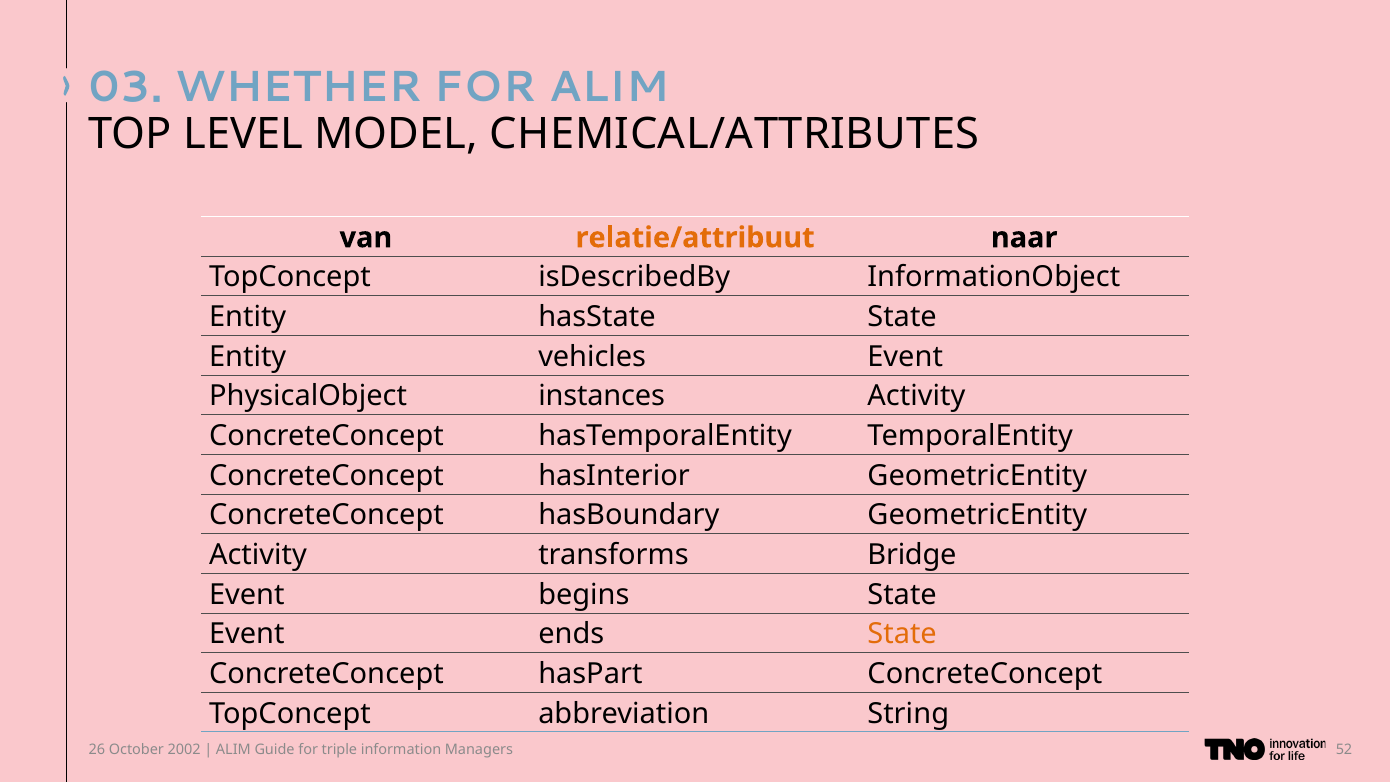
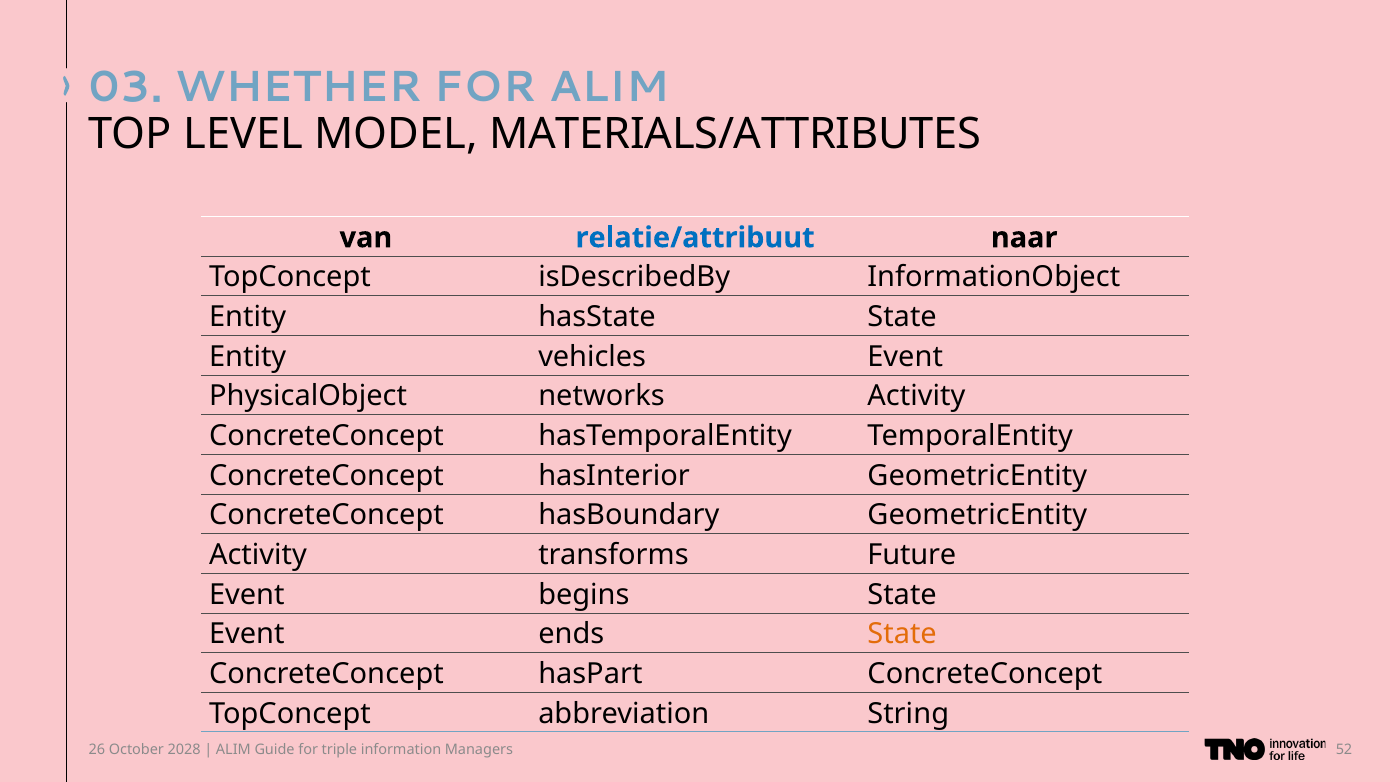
CHEMICAL/ATTRIBUTES: CHEMICAL/ATTRIBUTES -> MATERIALS/ATTRIBUTES
relatie/attribuut colour: orange -> blue
instances: instances -> networks
Bridge: Bridge -> Future
2002: 2002 -> 2028
